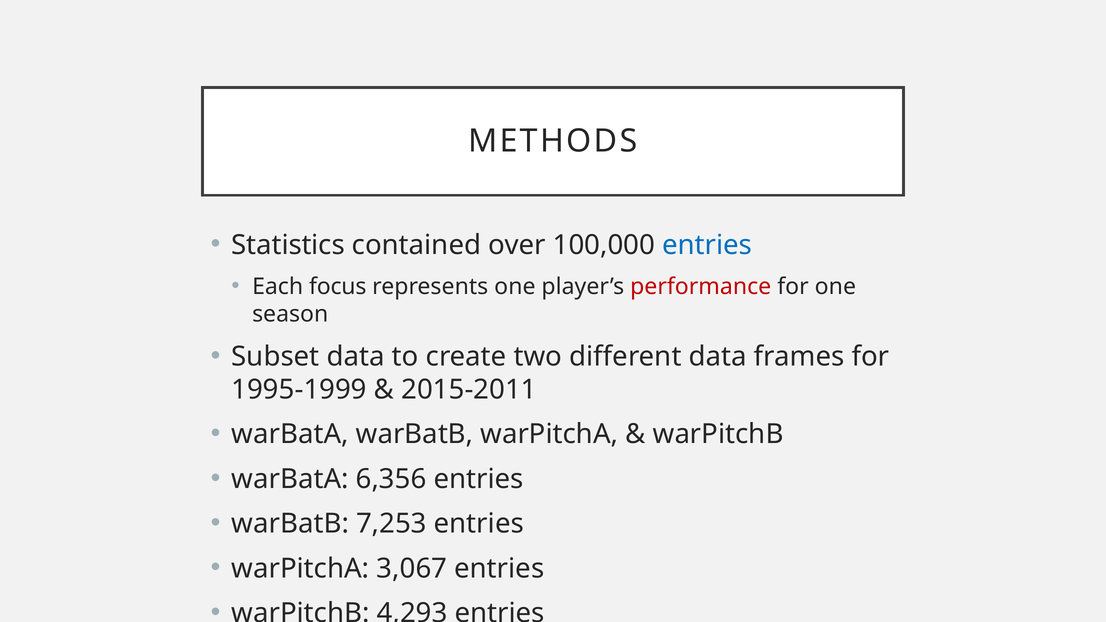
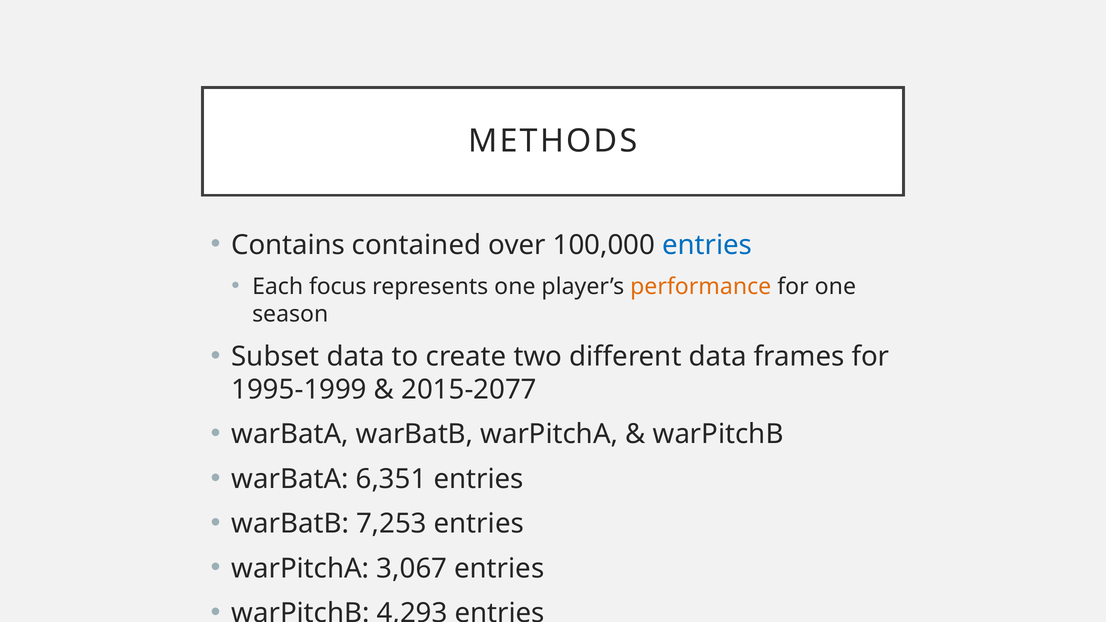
Statistics: Statistics -> Contains
performance colour: red -> orange
2015-2011: 2015-2011 -> 2015-2077
6,356: 6,356 -> 6,351
